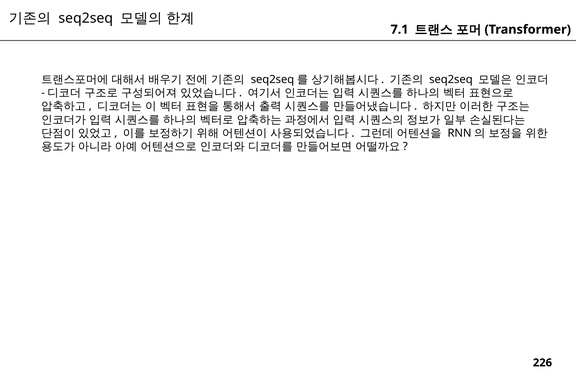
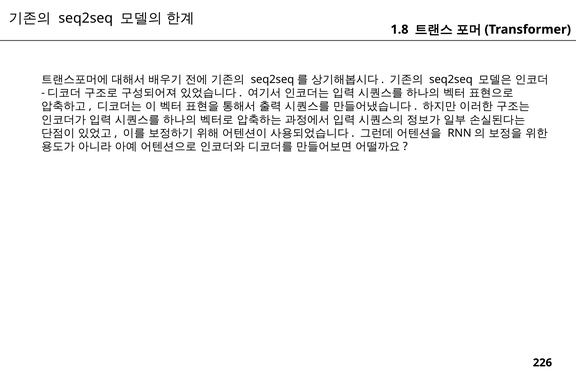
7.1: 7.1 -> 1.8
